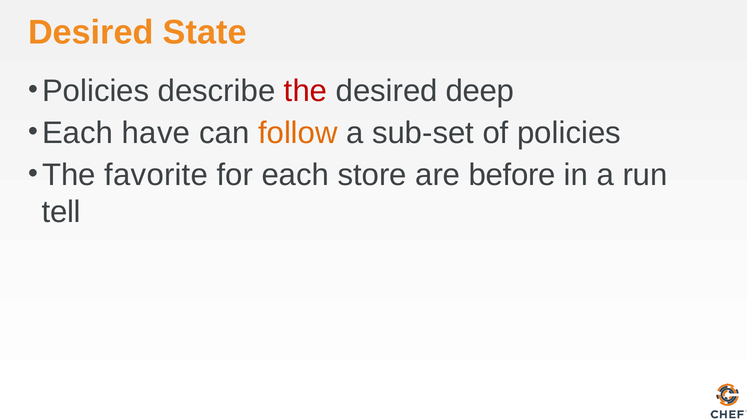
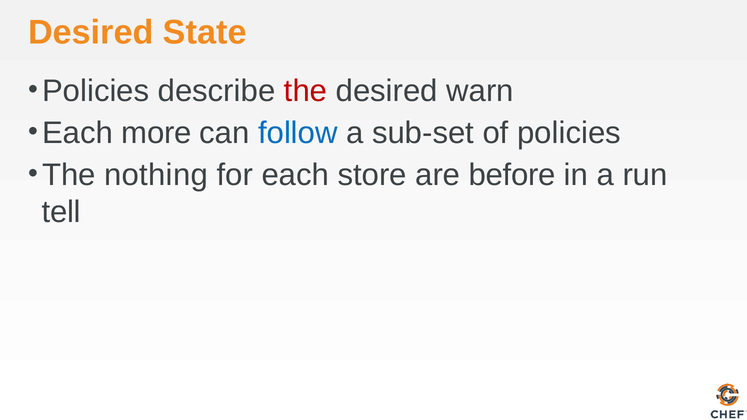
deep: deep -> warn
have: have -> more
follow colour: orange -> blue
favorite: favorite -> nothing
